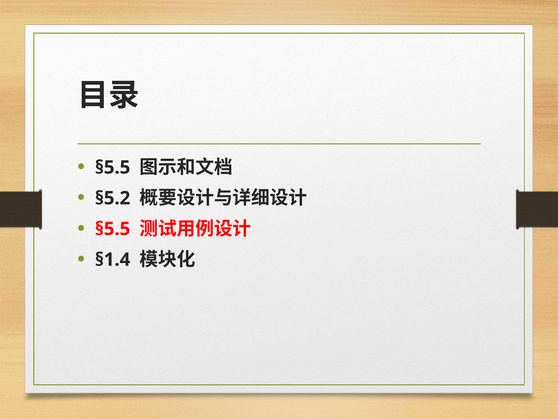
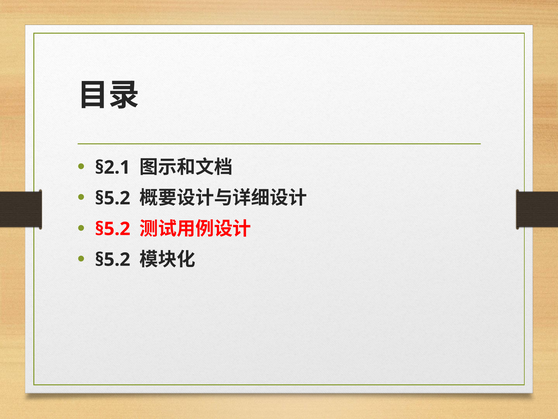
§5.5 at (113, 167): §5.5 -> §2.1
§5.5 at (113, 229): §5.5 -> §5.2
§1.4 at (113, 259): §1.4 -> §5.2
